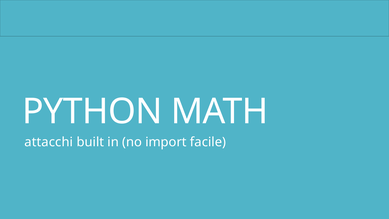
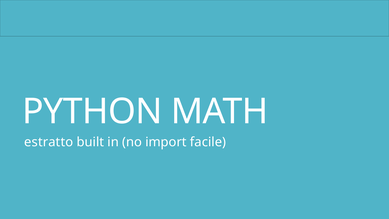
attacchi: attacchi -> estratto
